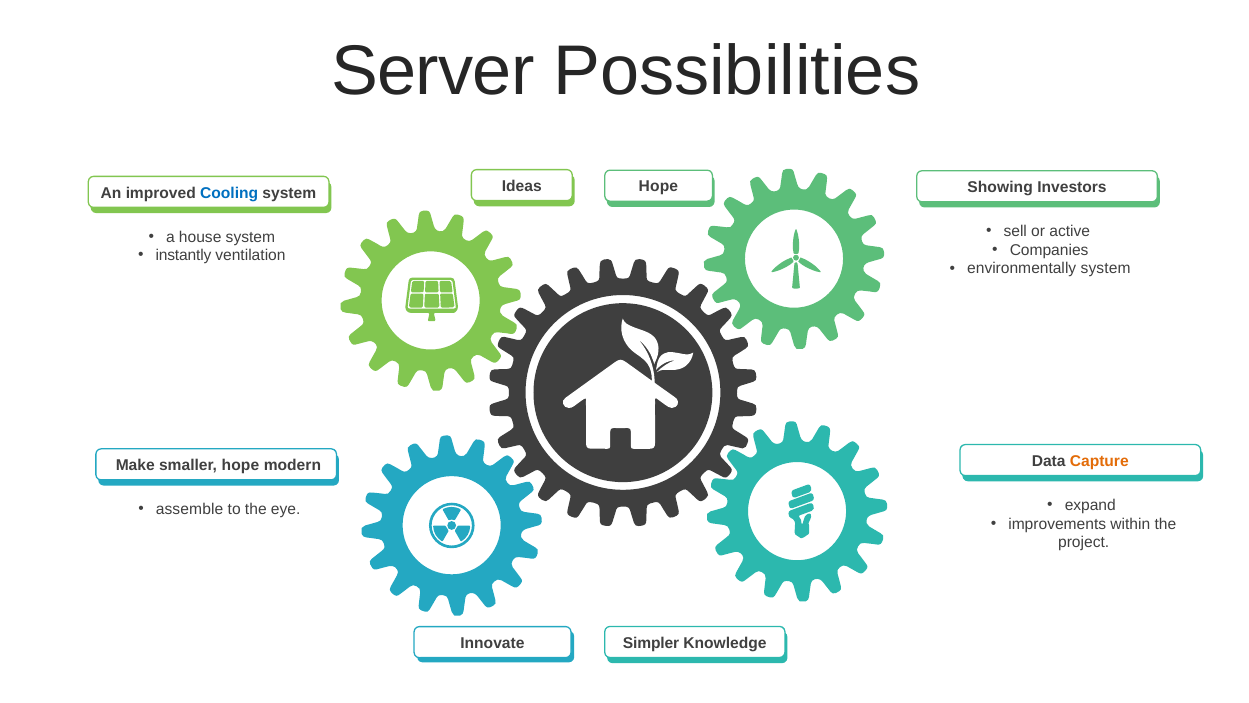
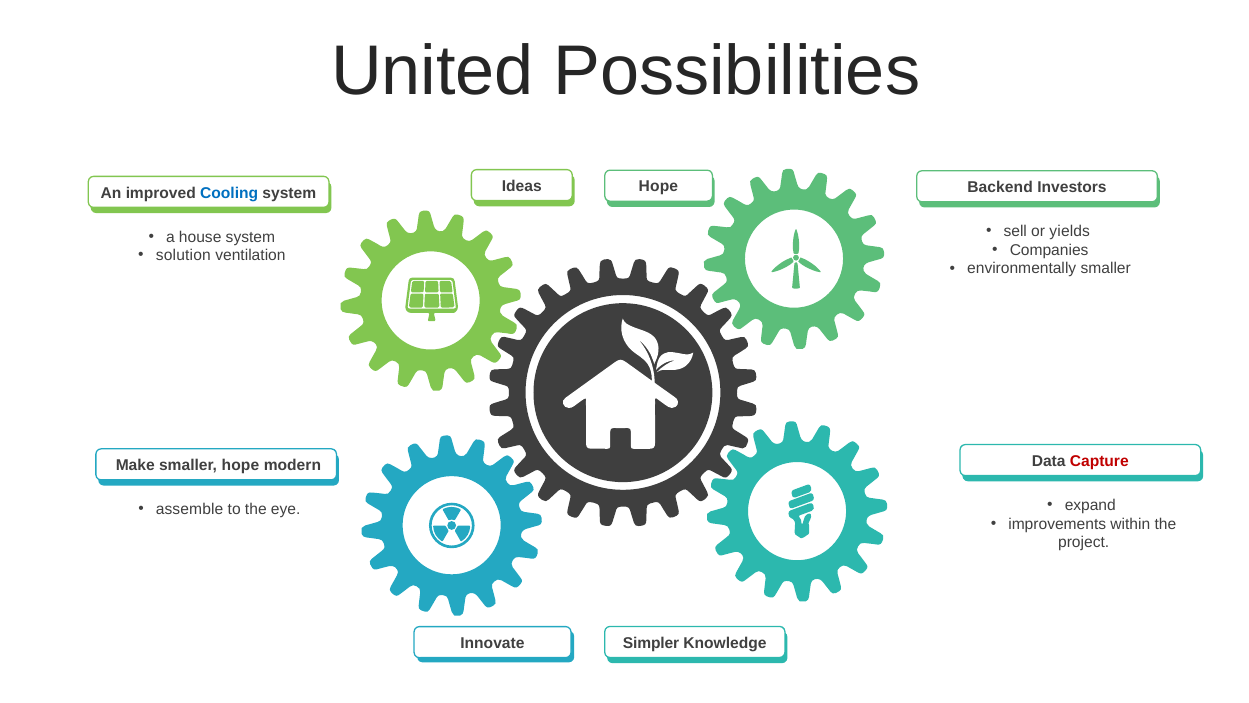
Server: Server -> United
Showing: Showing -> Backend
active: active -> yields
instantly: instantly -> solution
environmentally system: system -> smaller
Capture colour: orange -> red
